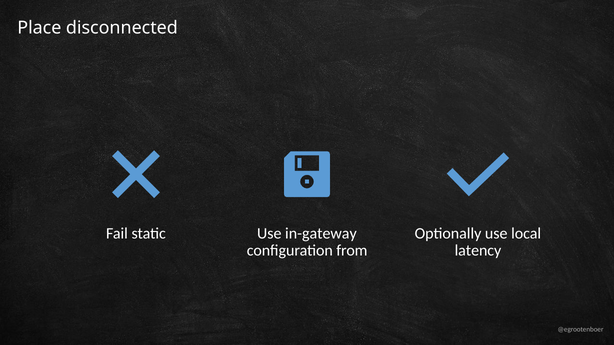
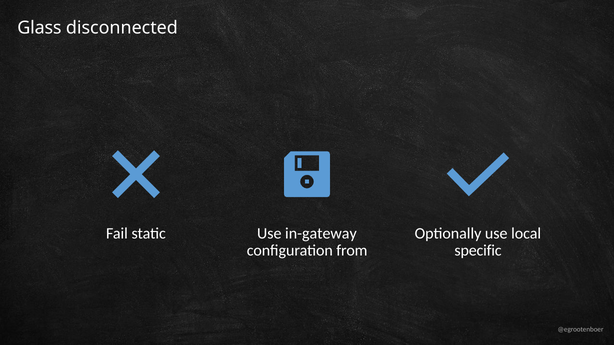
Place: Place -> Glass
latency: latency -> specific
